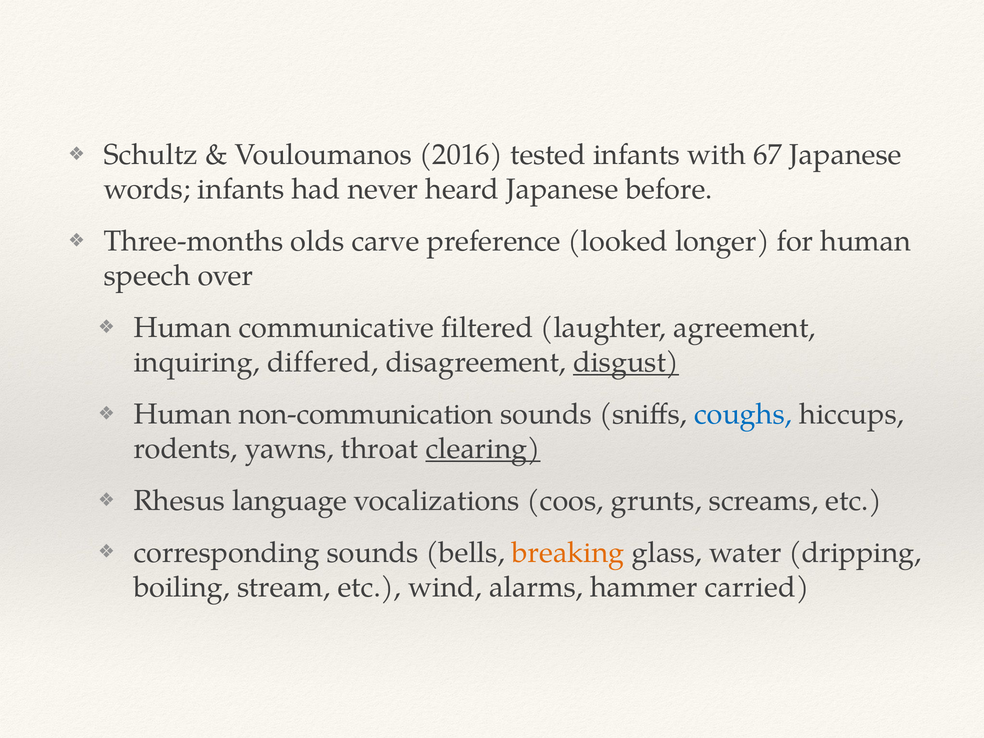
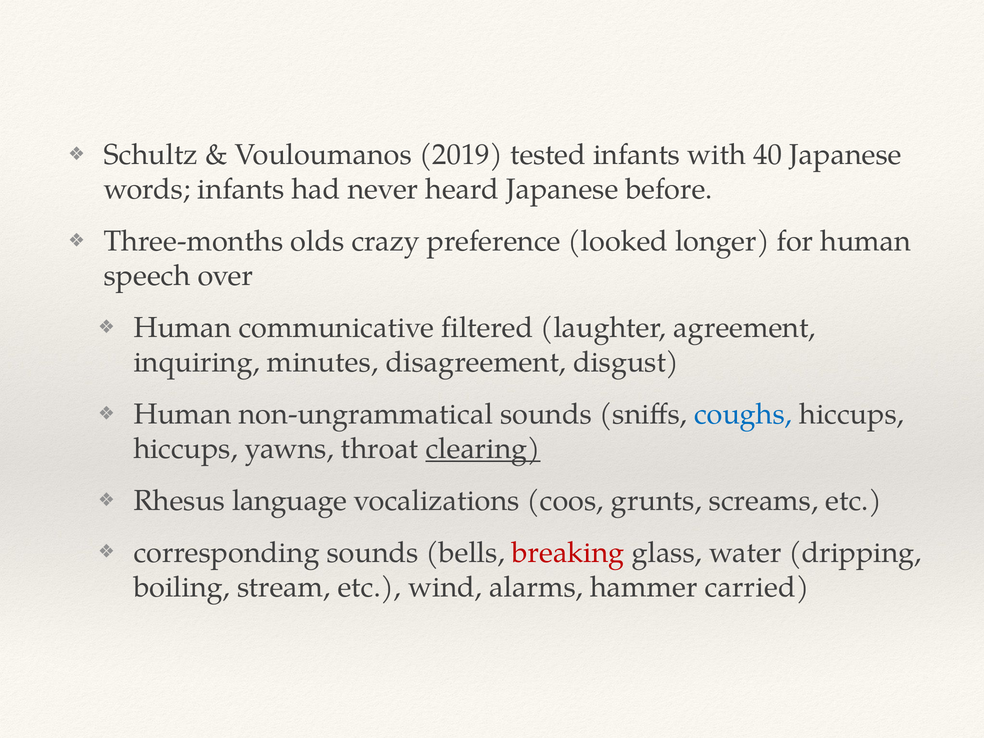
2016: 2016 -> 2019
67: 67 -> 40
carve: carve -> crazy
differed: differed -> minutes
disgust underline: present -> none
non-communication: non-communication -> non-ungrammatical
rodents at (186, 449): rodents -> hiccups
breaking colour: orange -> red
